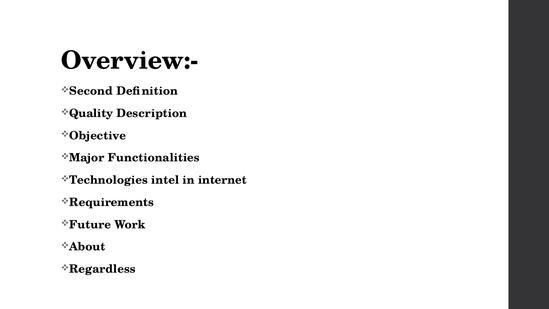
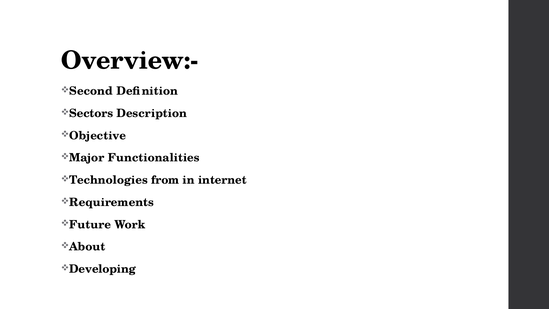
Quality: Quality -> Sectors
intel: intel -> from
Regardless: Regardless -> Developing
